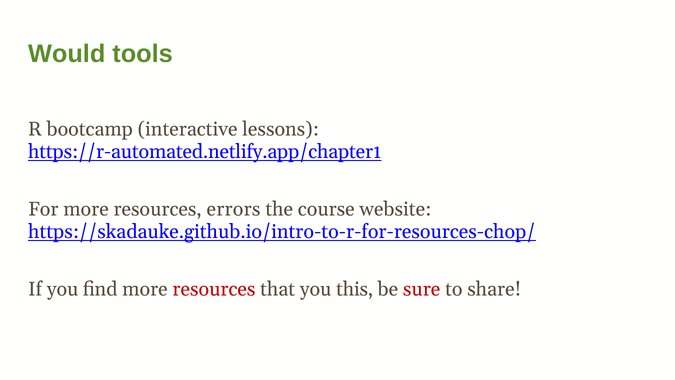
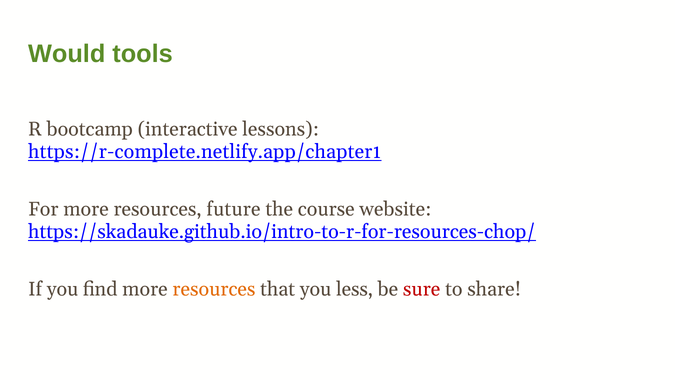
https://r-automated.netlify.app/chapter1: https://r-automated.netlify.app/chapter1 -> https://r-complete.netlify.app/chapter1
errors: errors -> future
resources at (214, 289) colour: red -> orange
this: this -> less
